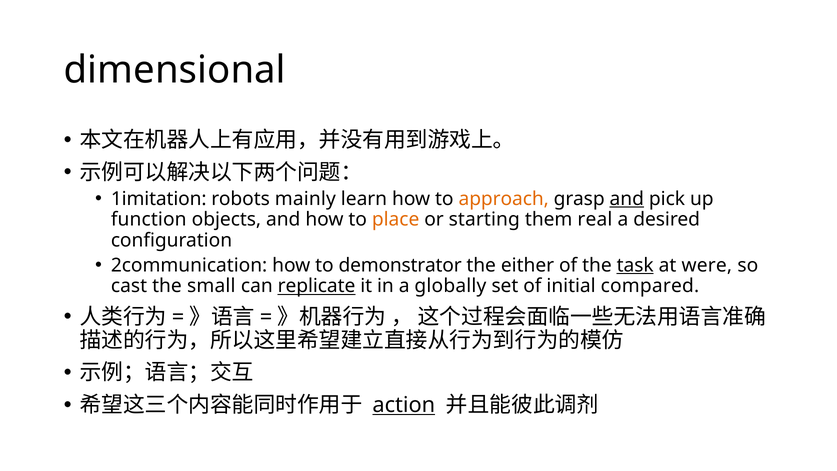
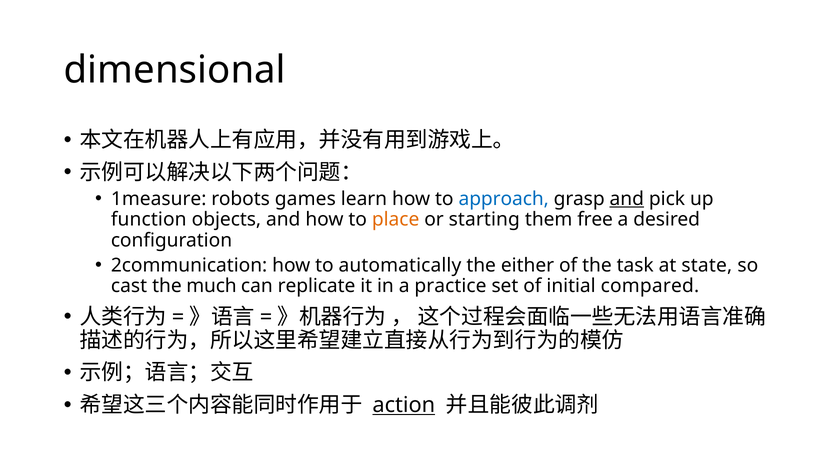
1imitation: 1imitation -> 1measure
mainly: mainly -> games
approach colour: orange -> blue
real: real -> free
demonstrator: demonstrator -> automatically
task underline: present -> none
were: were -> state
small: small -> much
replicate underline: present -> none
globally: globally -> practice
